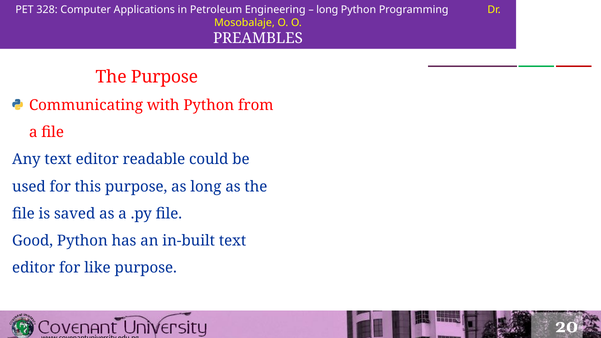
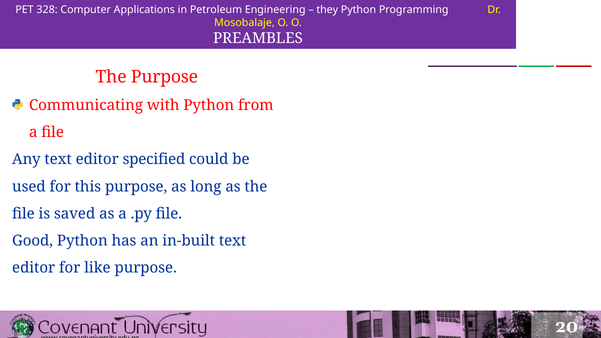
long at (327, 10): long -> they
readable: readable -> specified
